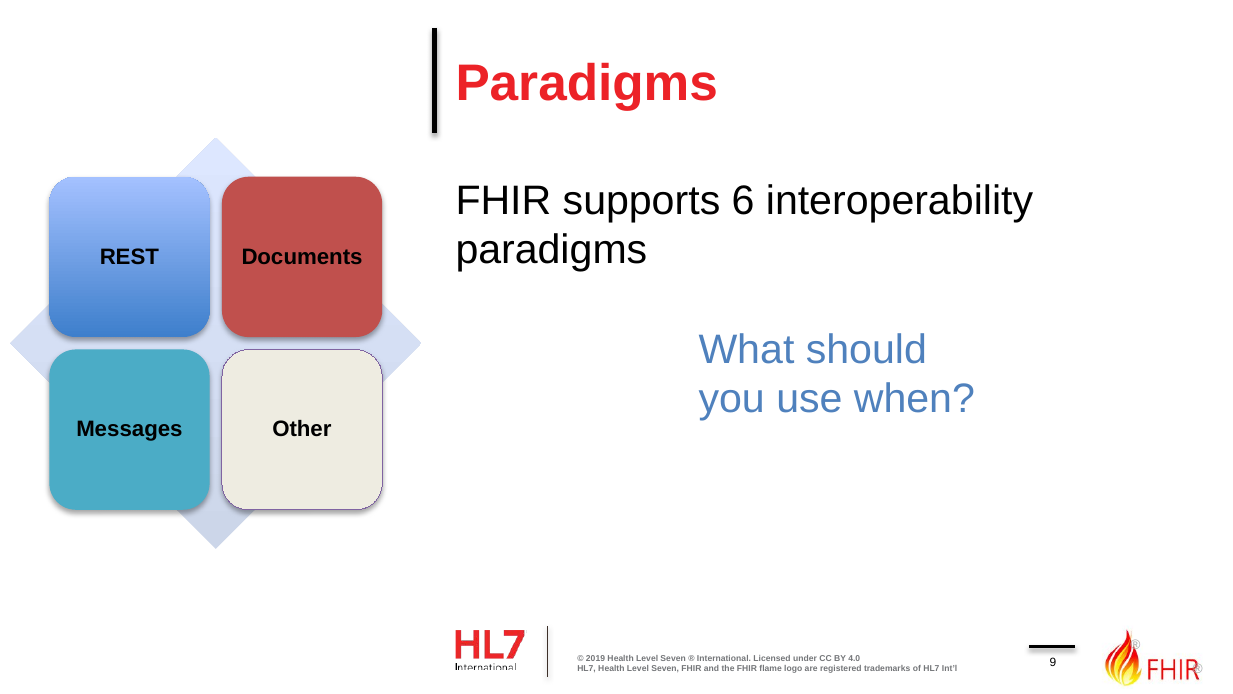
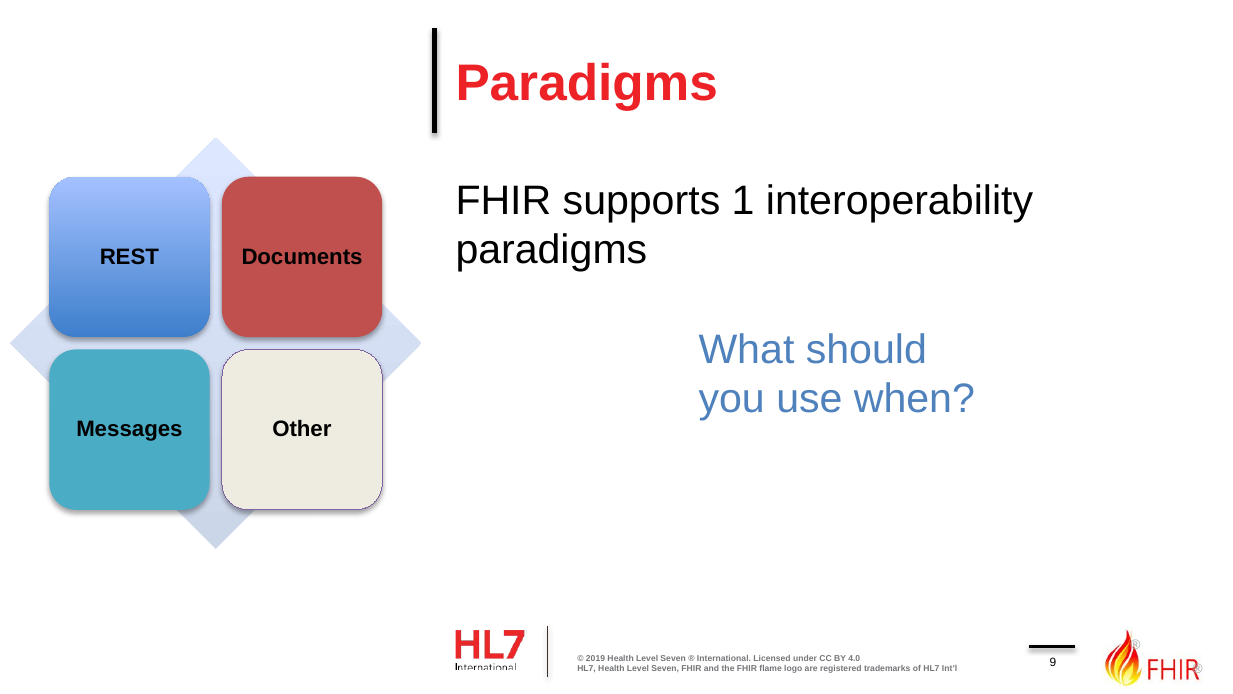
6: 6 -> 1
